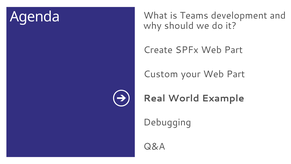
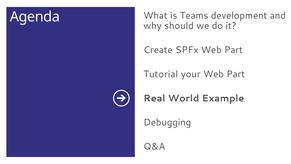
Custom: Custom -> Tutorial
